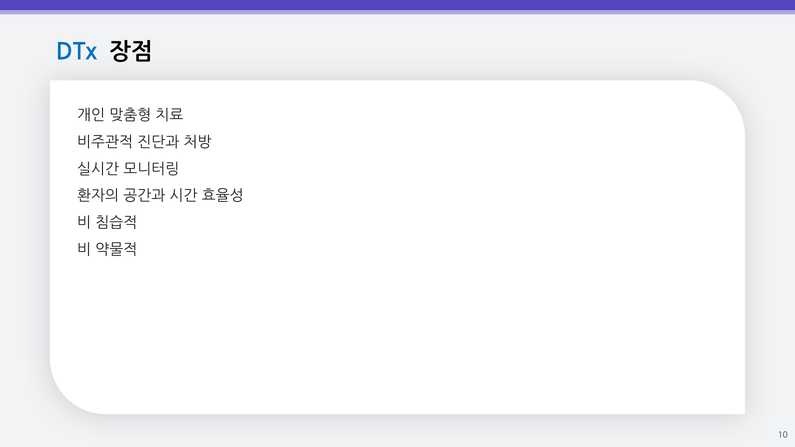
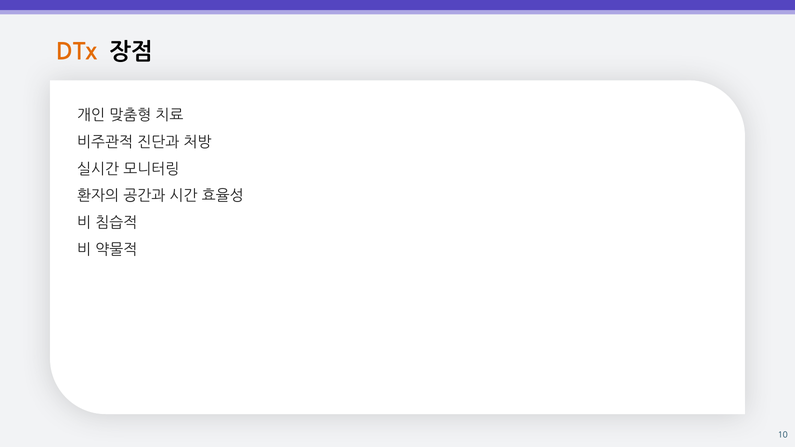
DTx colour: blue -> orange
